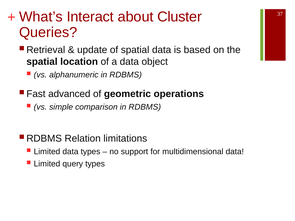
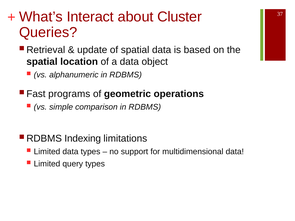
advanced: advanced -> programs
Relation: Relation -> Indexing
